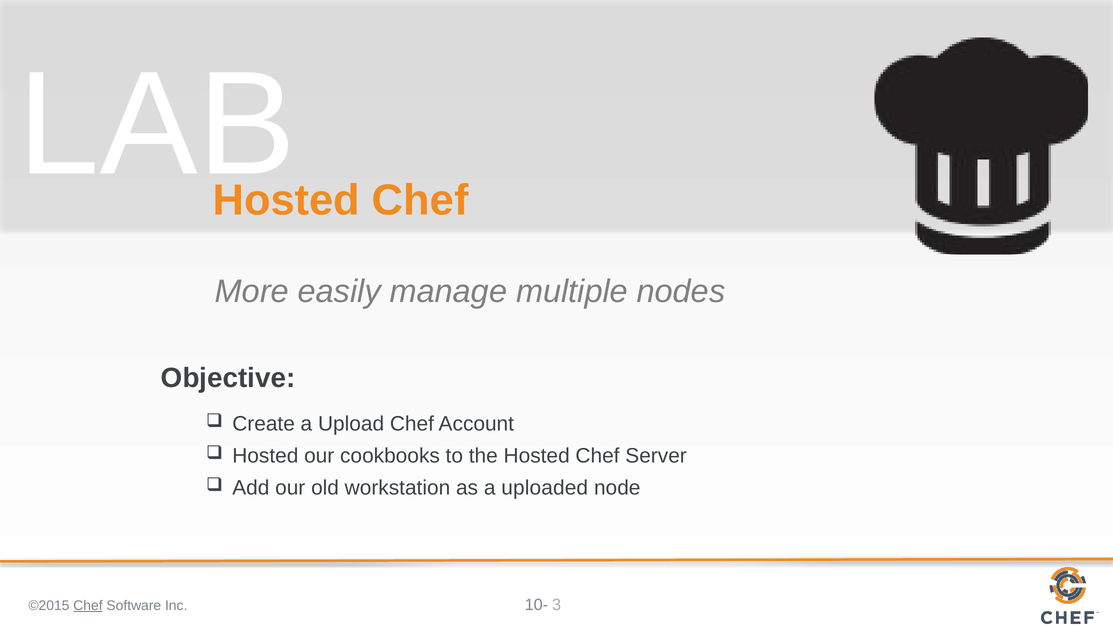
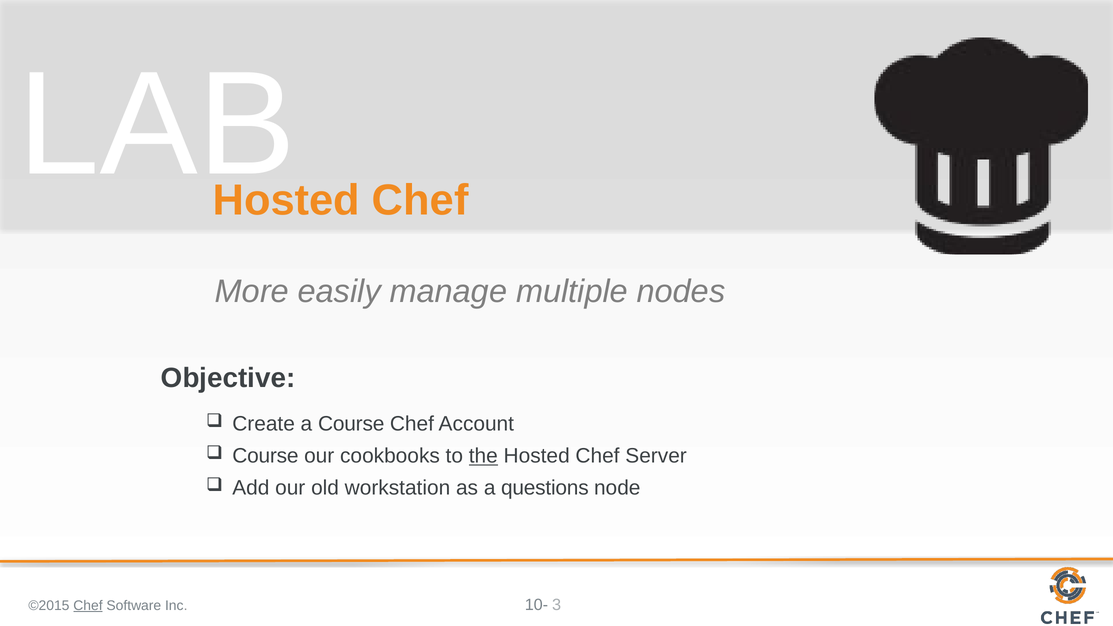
a Upload: Upload -> Course
Hosted at (265, 456): Hosted -> Course
the underline: none -> present
uploaded: uploaded -> questions
